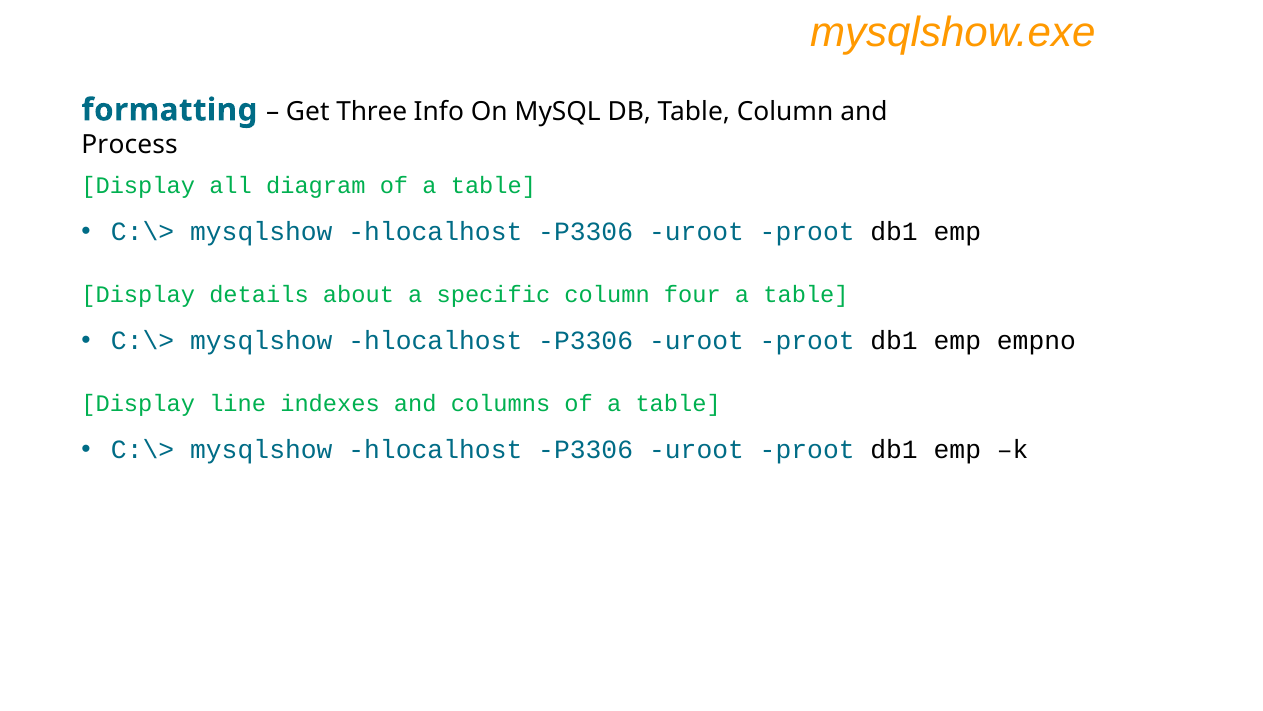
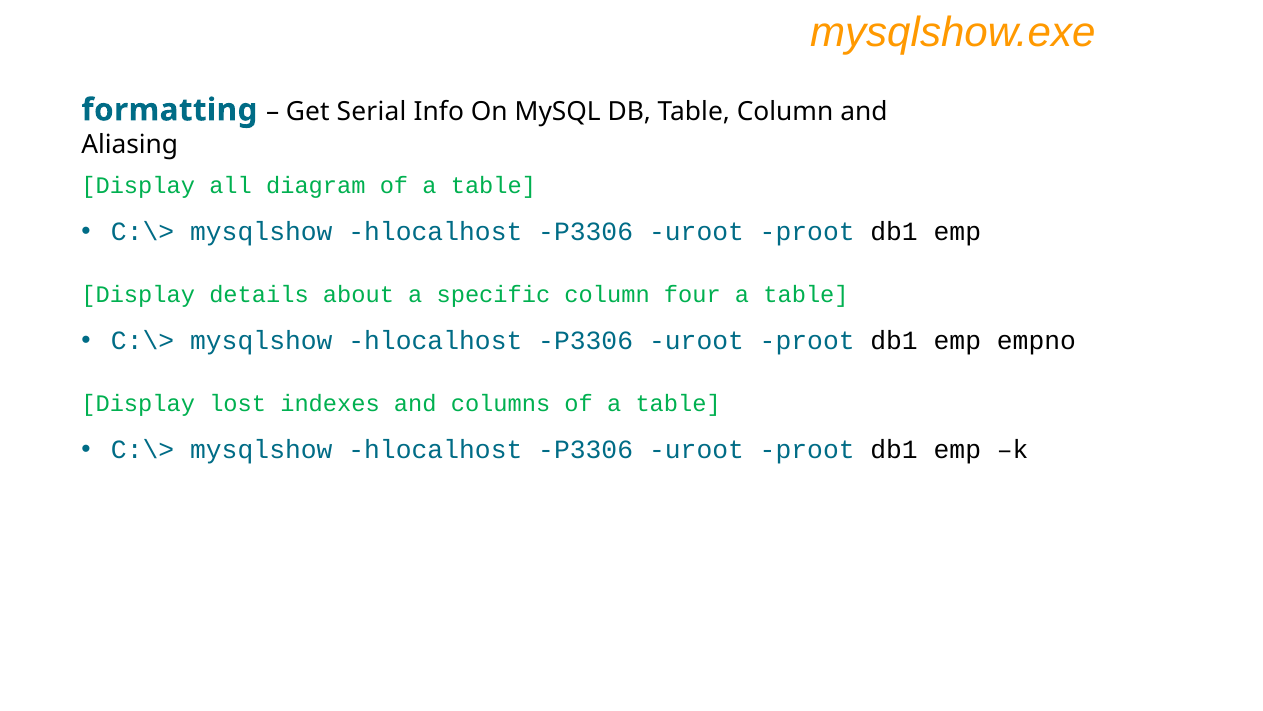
Three: Three -> Serial
Process: Process -> Aliasing
line: line -> lost
